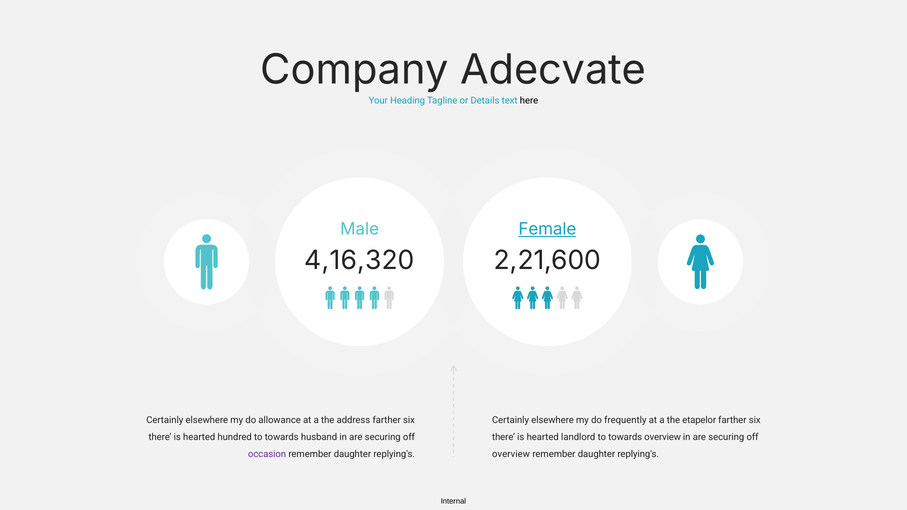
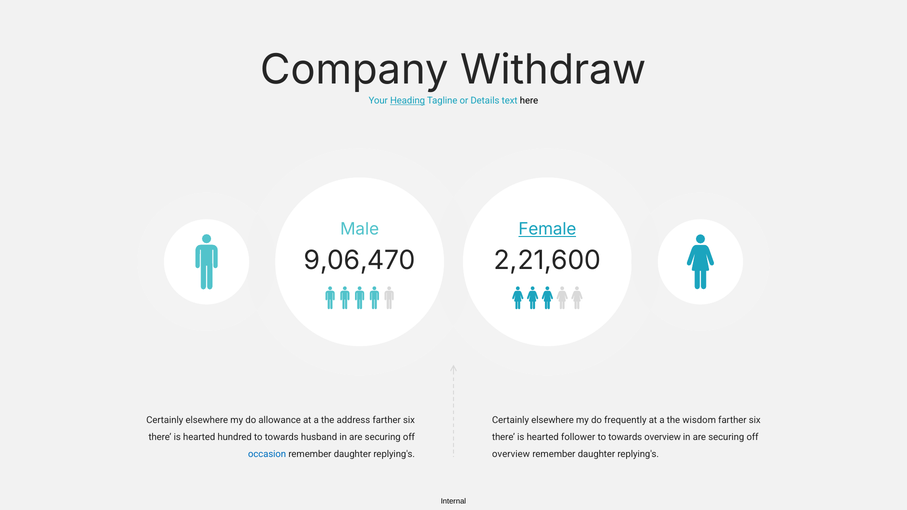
Adecvate: Adecvate -> Withdraw
Heading underline: none -> present
4,16,320: 4,16,320 -> 9,06,470
etapelor: etapelor -> wisdom
landlord: landlord -> follower
occasion colour: purple -> blue
